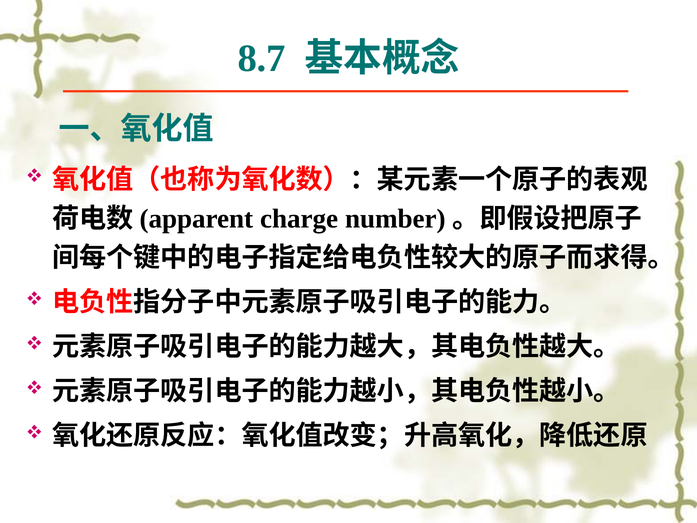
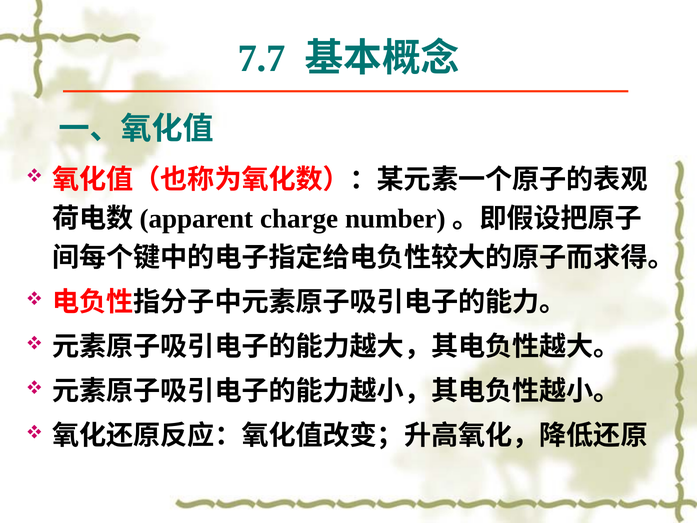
8.7: 8.7 -> 7.7
